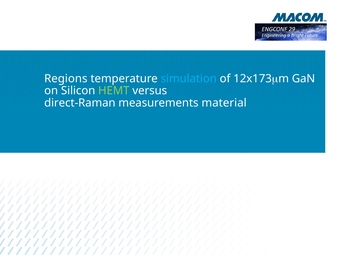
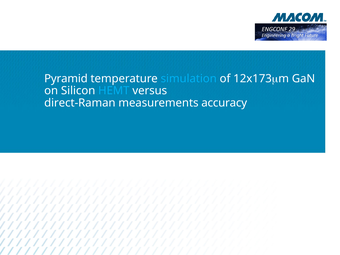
Regions: Regions -> Pyramid
HEMT colour: light green -> light blue
material: material -> accuracy
